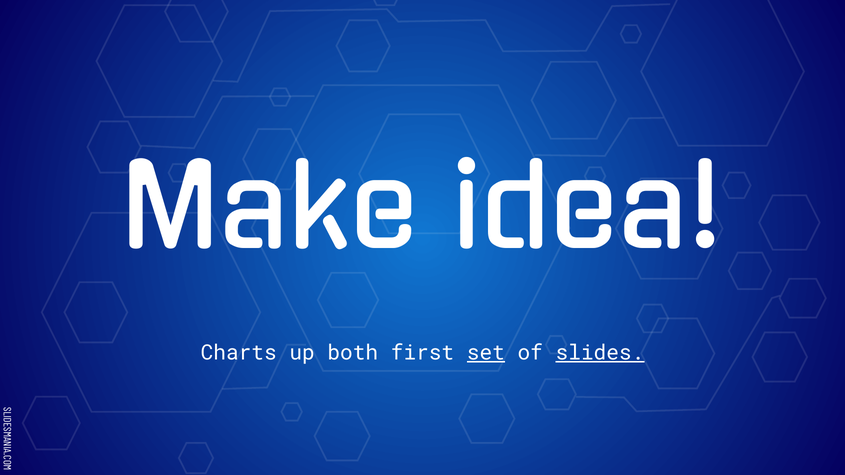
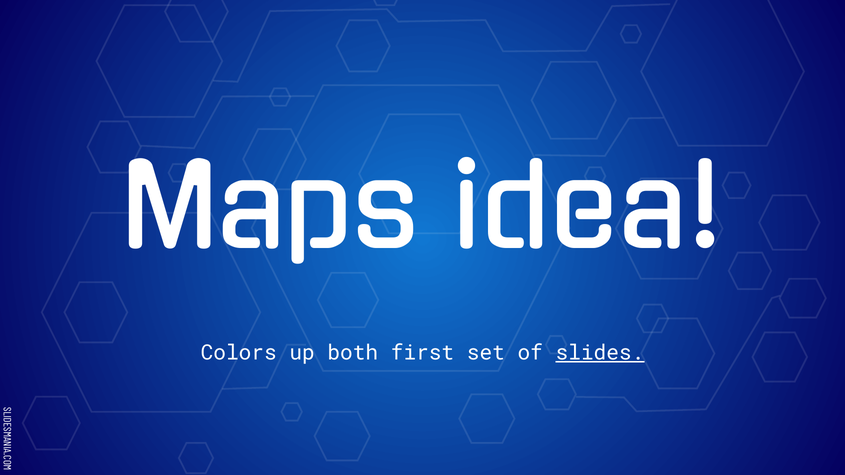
Make: Make -> Maps
Charts: Charts -> Colors
set underline: present -> none
